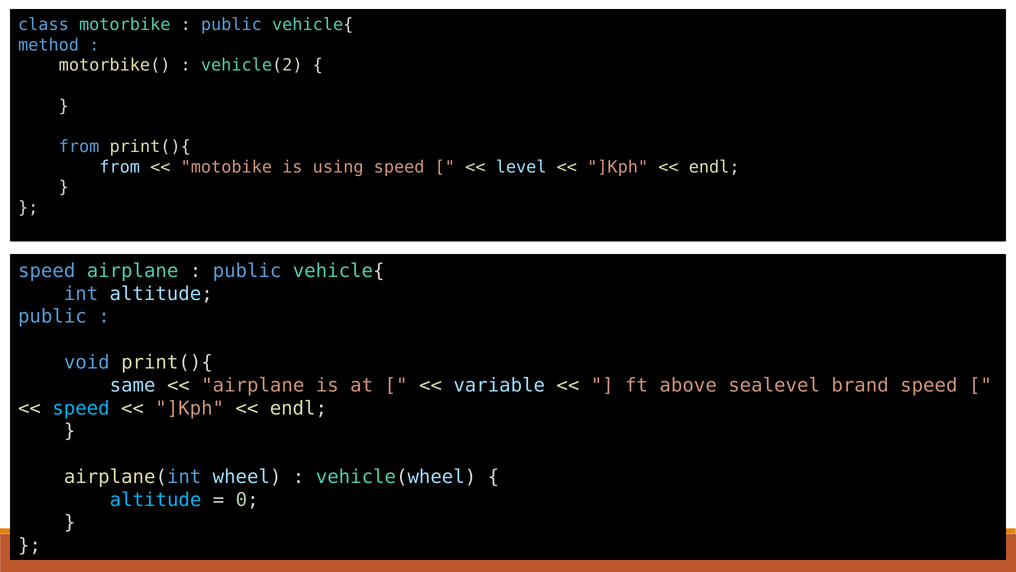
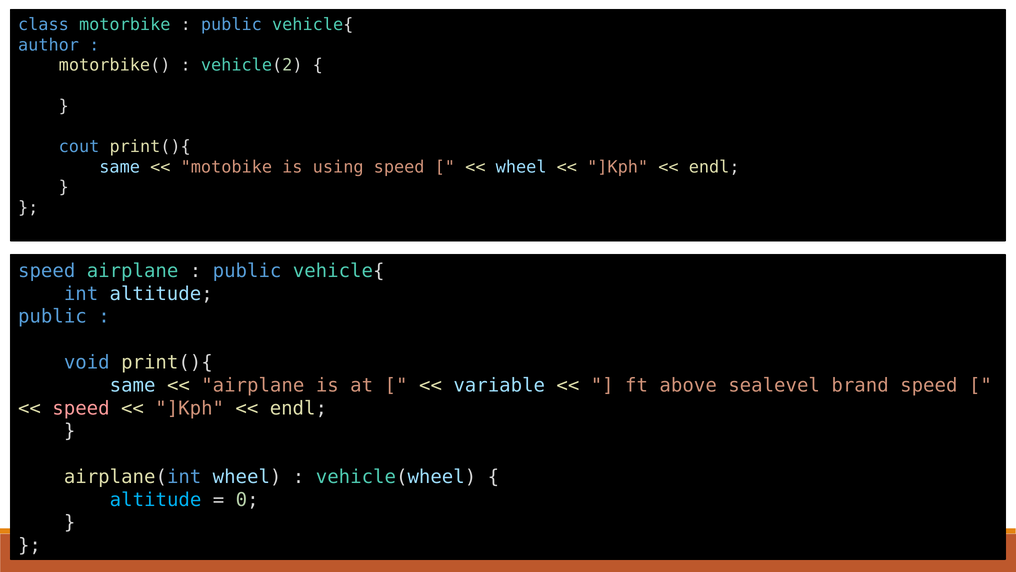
method: method -> author
from at (79, 146): from -> cout
from at (120, 167): from -> same
level at (521, 167): level -> wheel
speed at (81, 408) colour: light blue -> pink
